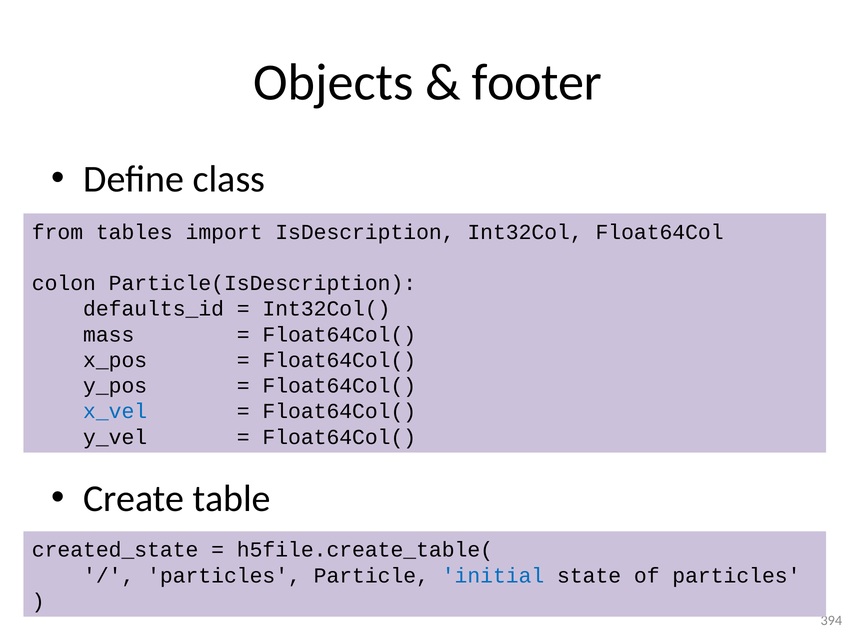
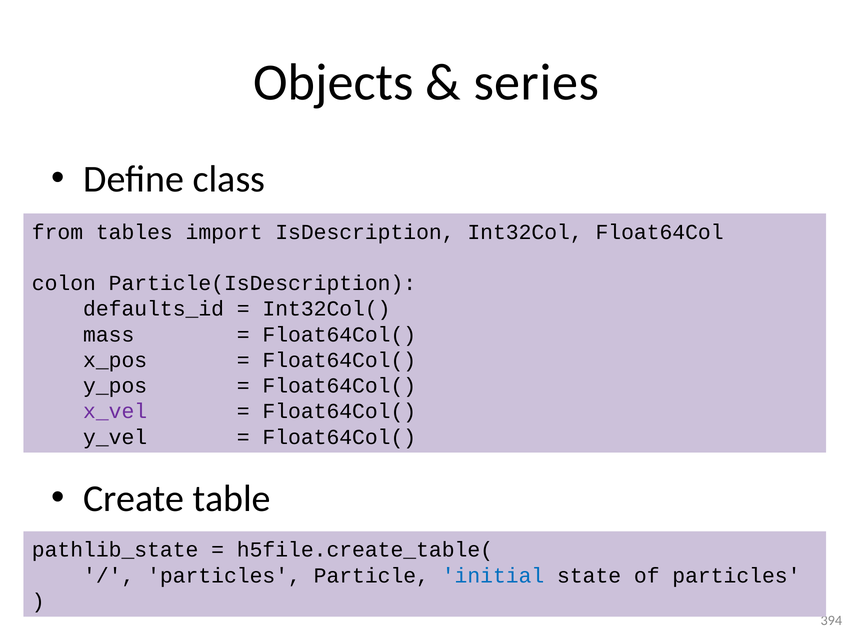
footer: footer -> series
x_vel colour: blue -> purple
created_state: created_state -> pathlib_state
